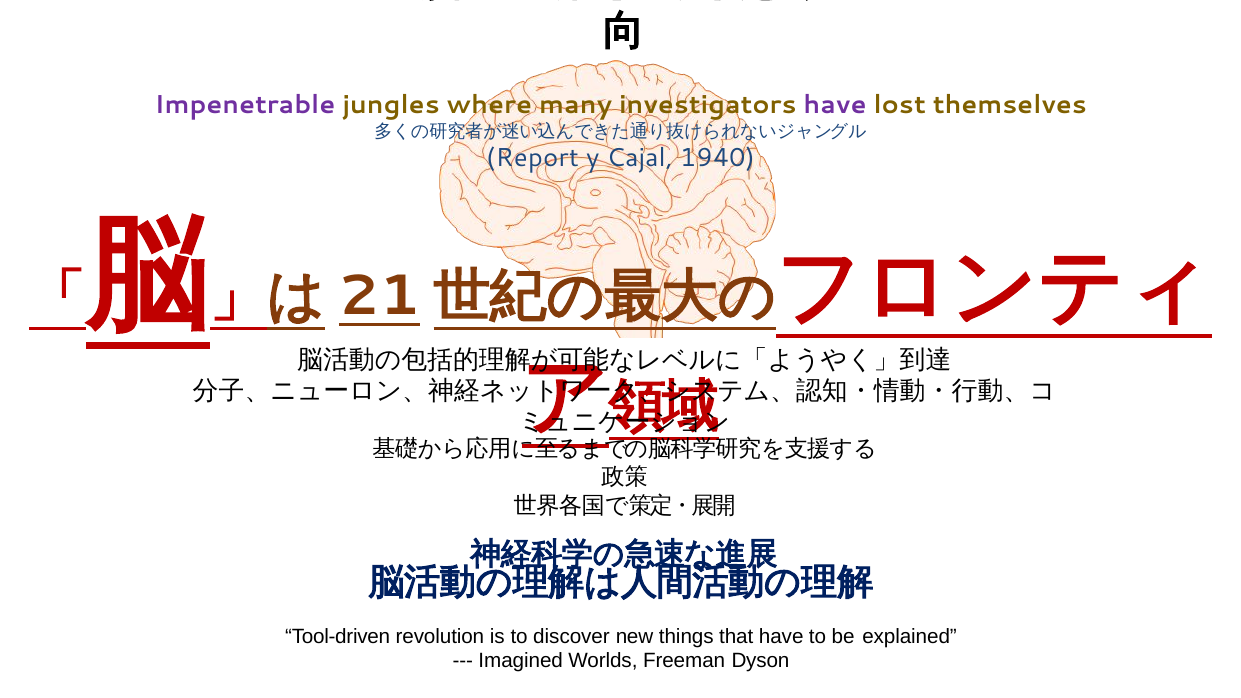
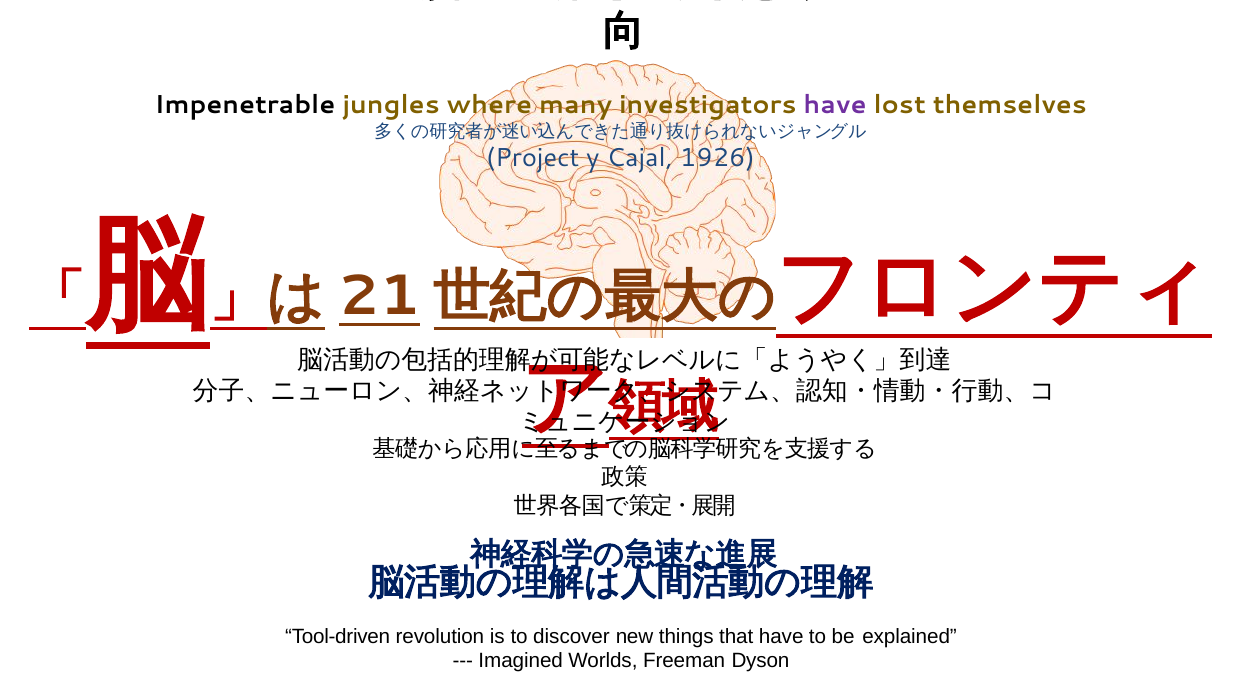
Impenetrable colour: purple -> black
Report: Report -> Project
1940: 1940 -> 1926
